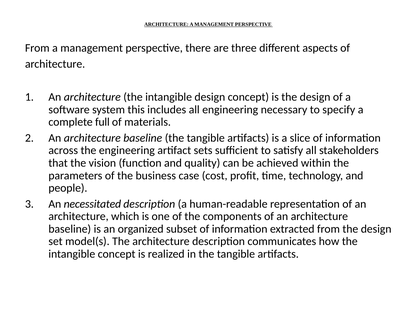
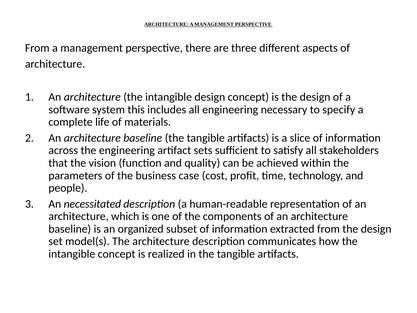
full: full -> life
